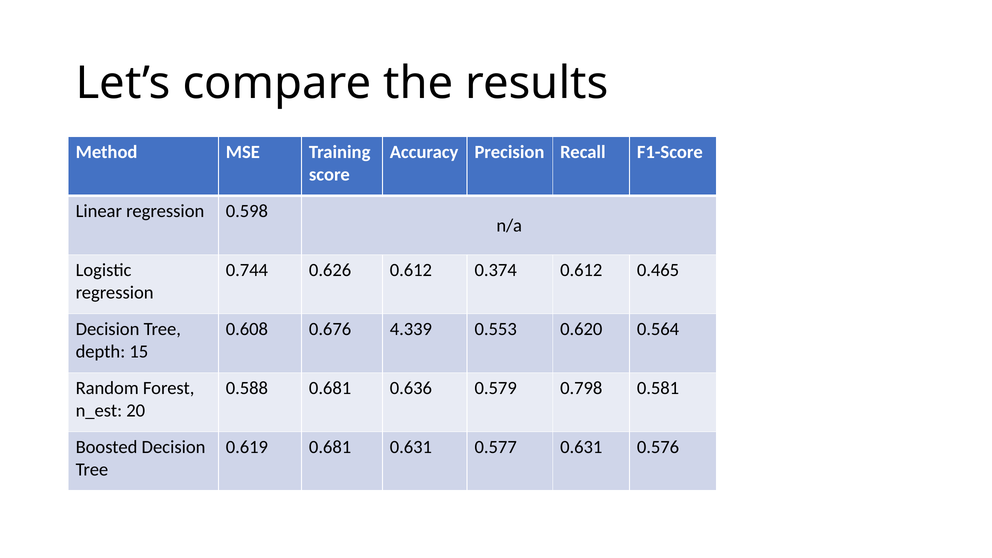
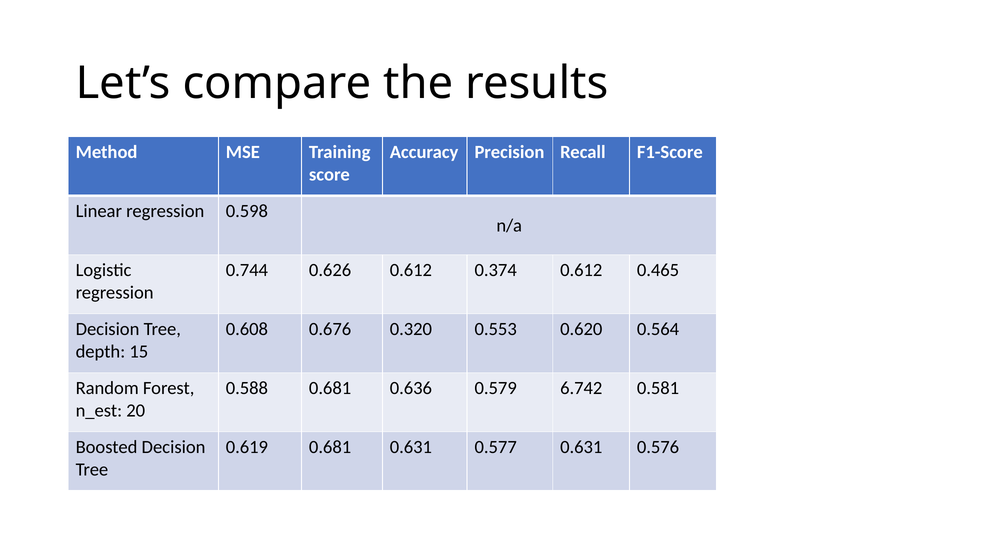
4.339: 4.339 -> 0.320
0.798: 0.798 -> 6.742
